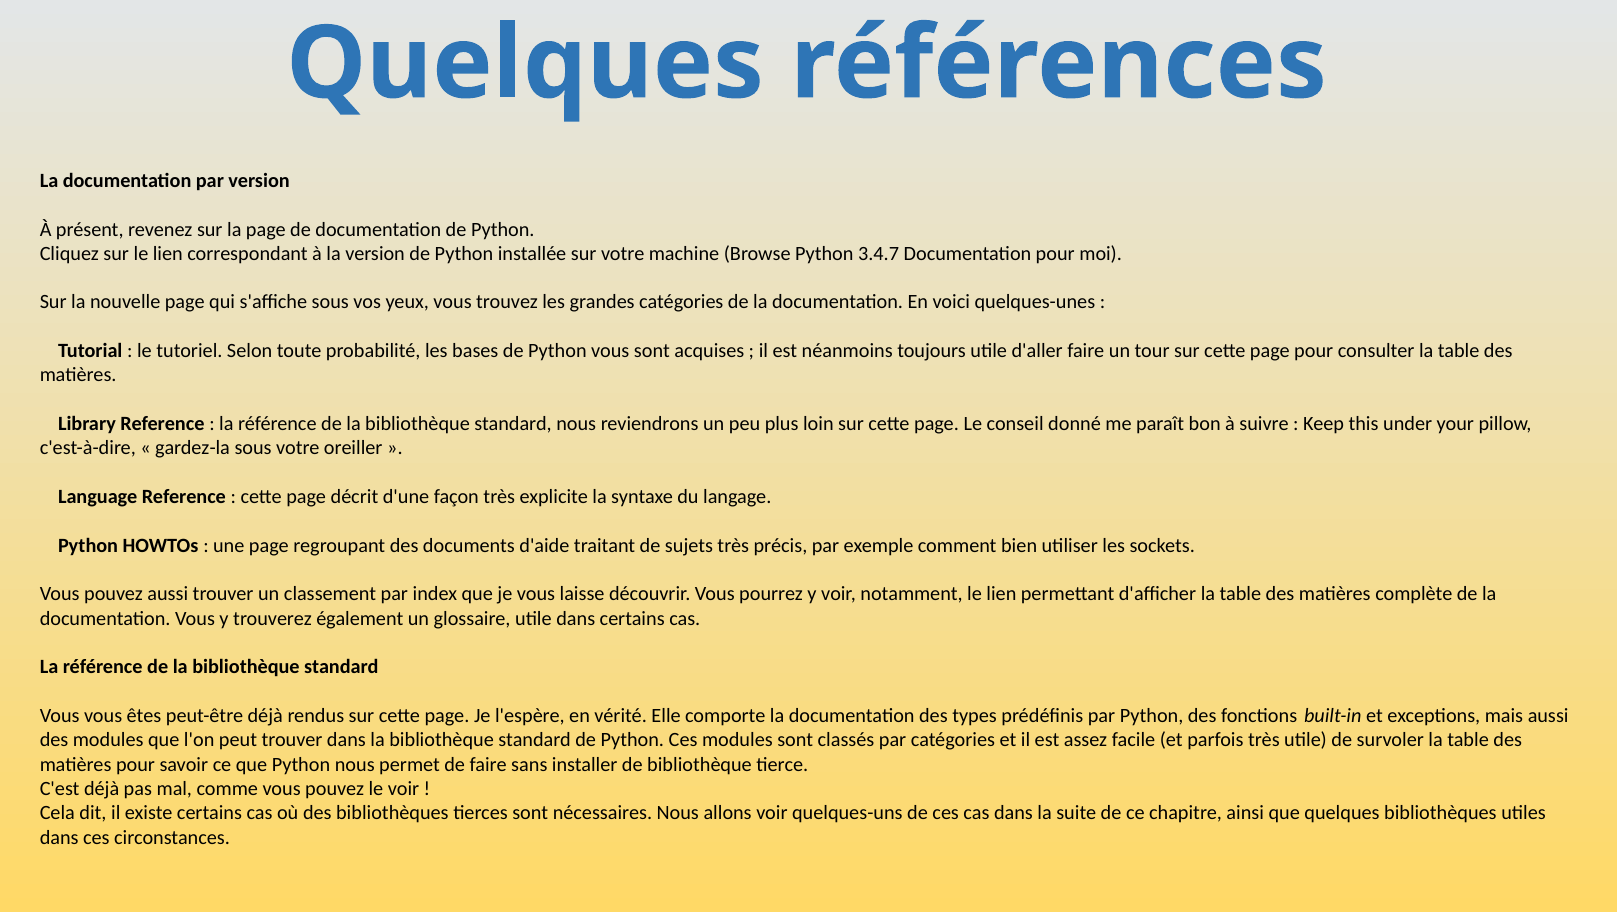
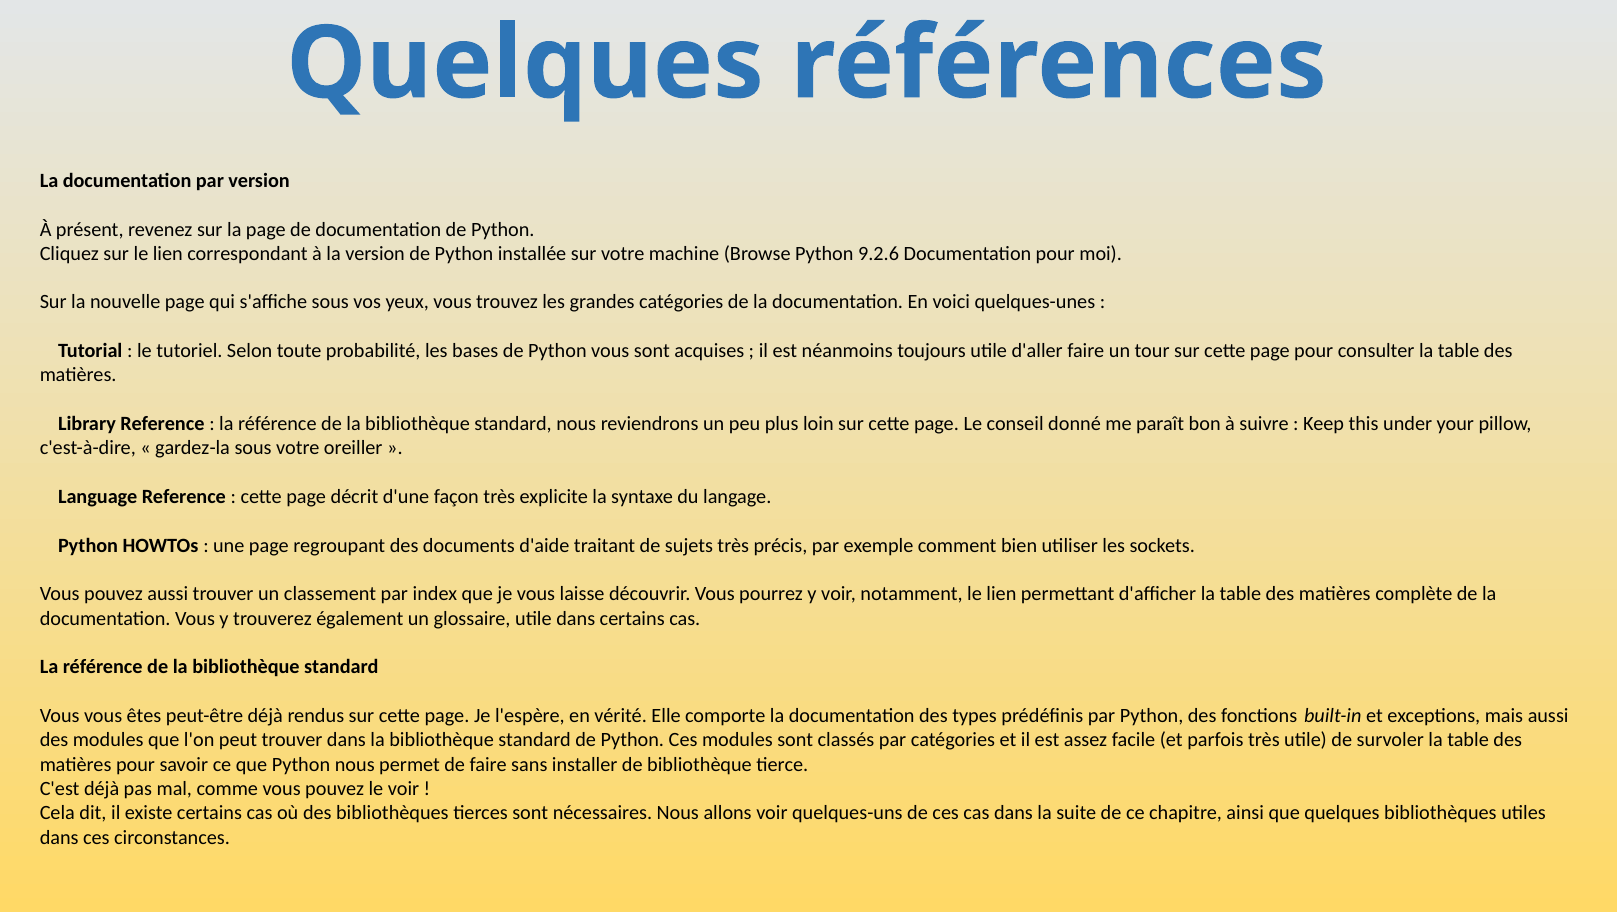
3.4.7: 3.4.7 -> 9.2.6
